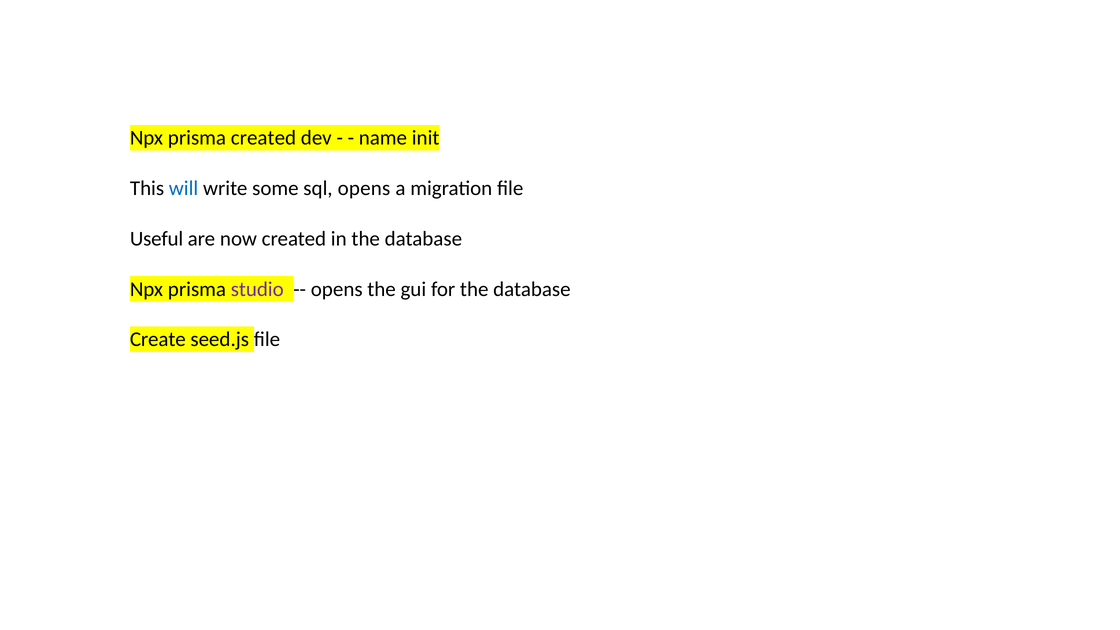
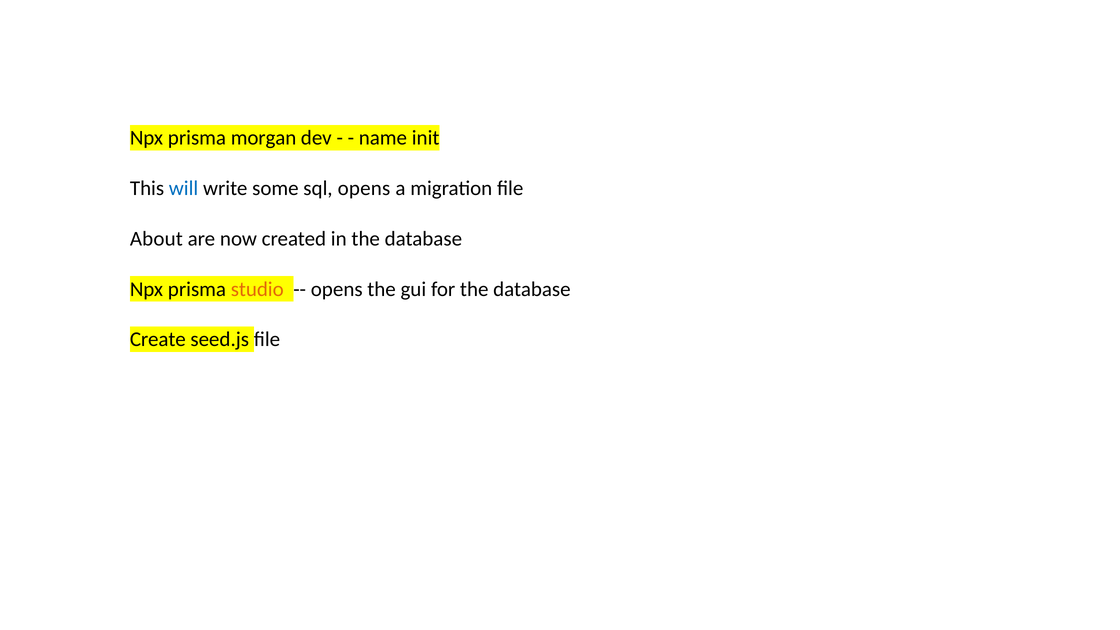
prisma created: created -> morgan
Useful: Useful -> About
studio colour: purple -> orange
